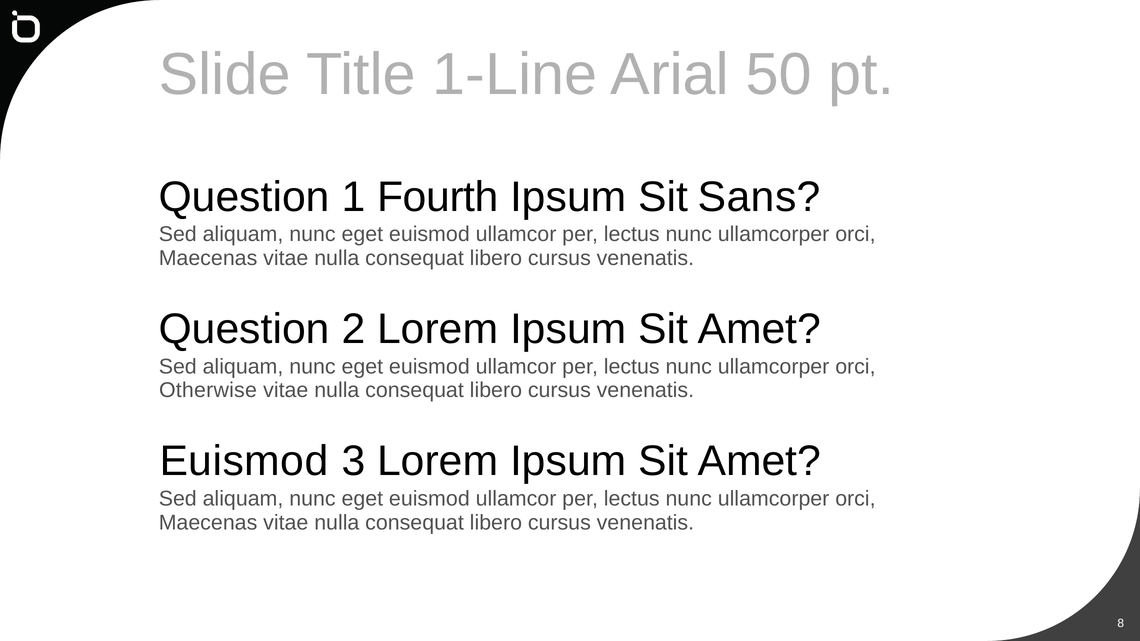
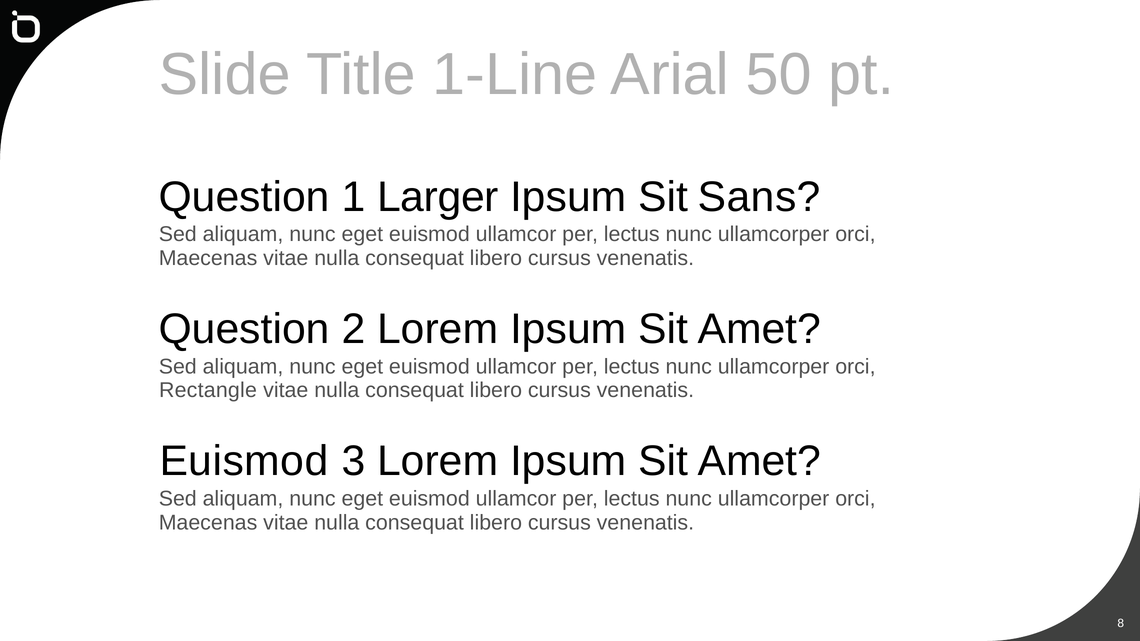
Fourth: Fourth -> Larger
Otherwise: Otherwise -> Rectangle
